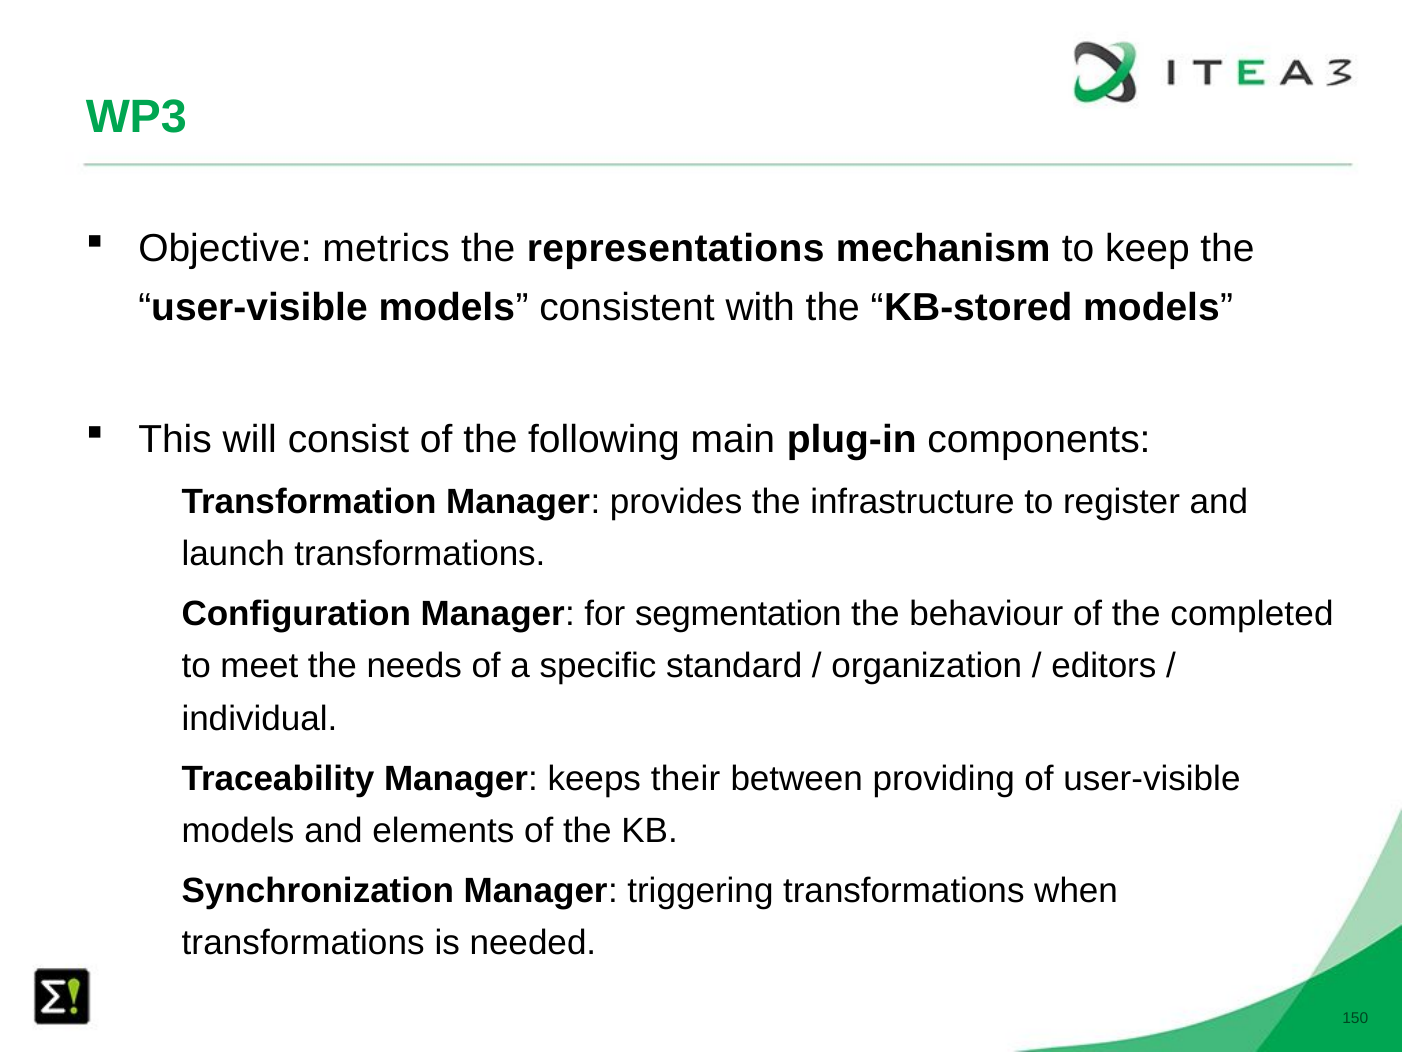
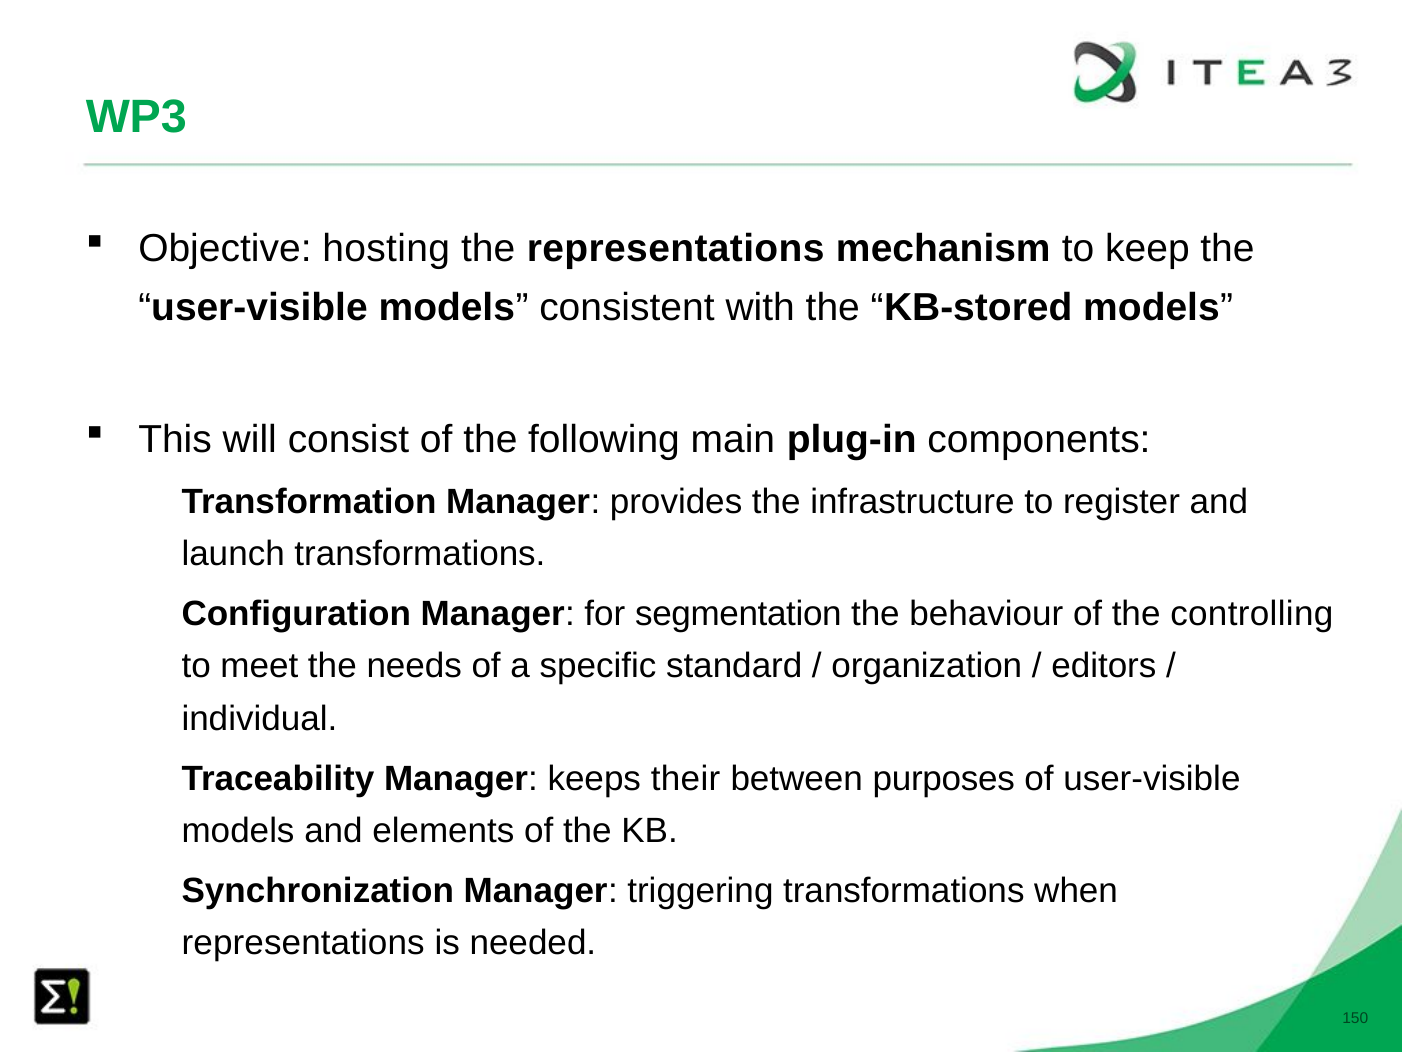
metrics: metrics -> hosting
completed: completed -> controlling
providing: providing -> purposes
transformations at (303, 943): transformations -> representations
